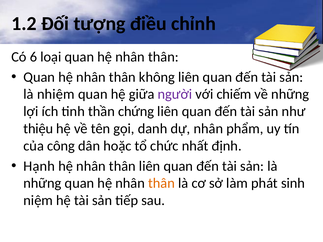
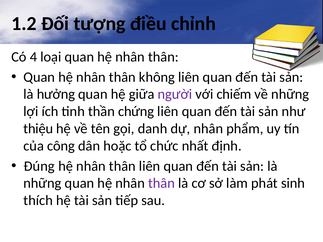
6: 6 -> 4
nhiệm: nhiệm -> hưởng
Hạnh: Hạnh -> Đúng
thân at (162, 183) colour: orange -> purple
niệm: niệm -> thích
